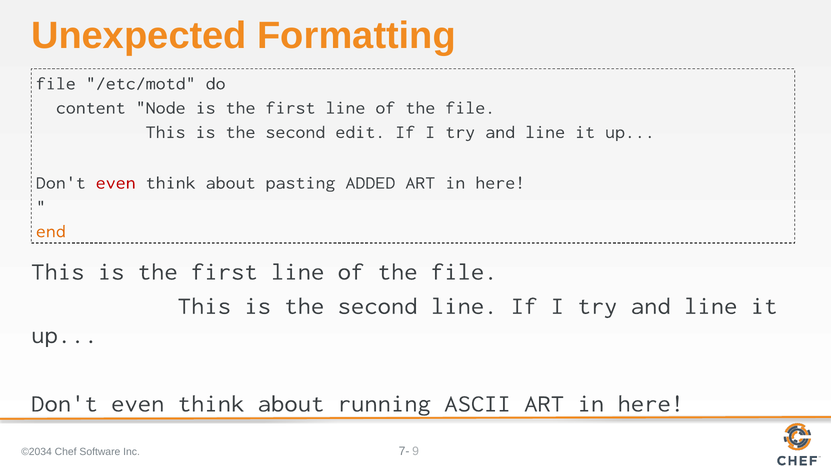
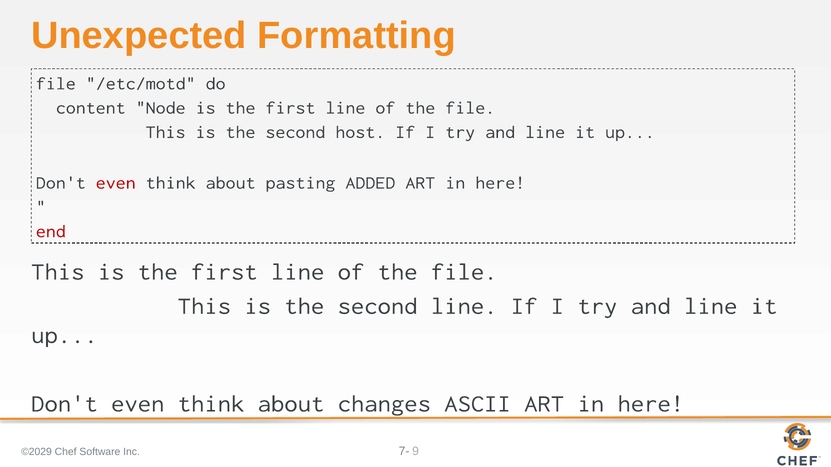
edit: edit -> host
end colour: orange -> red
running: running -> changes
©2034: ©2034 -> ©2029
